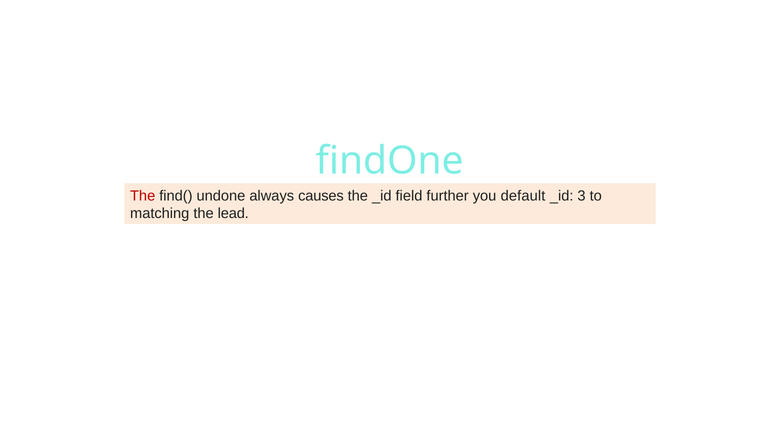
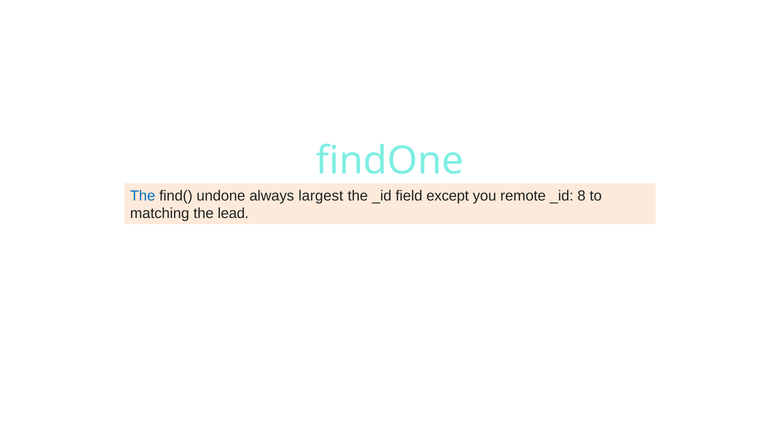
The at (143, 196) colour: red -> blue
causes: causes -> largest
further: further -> except
default: default -> remote
3: 3 -> 8
